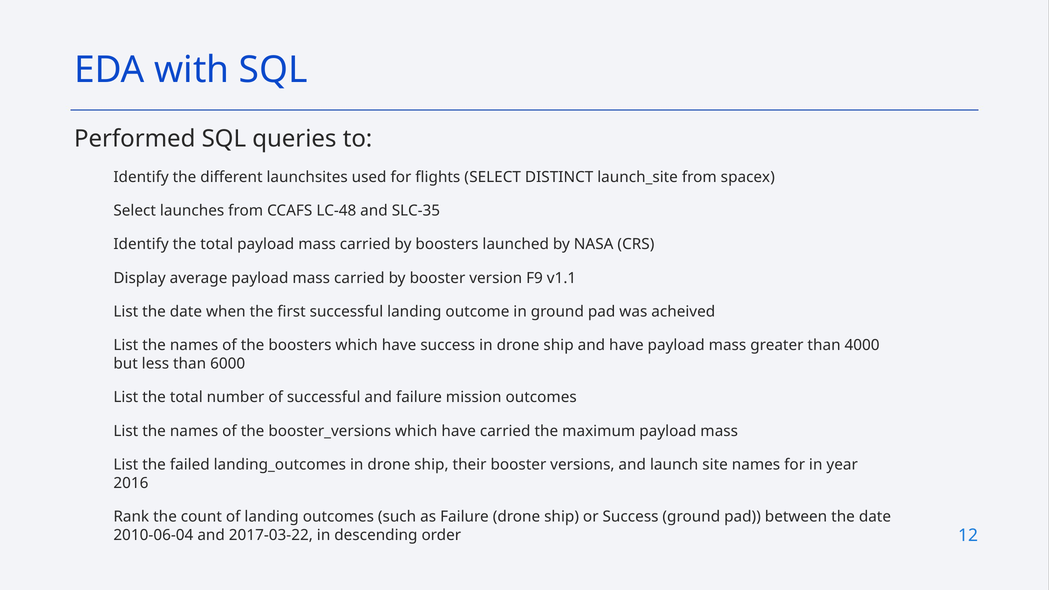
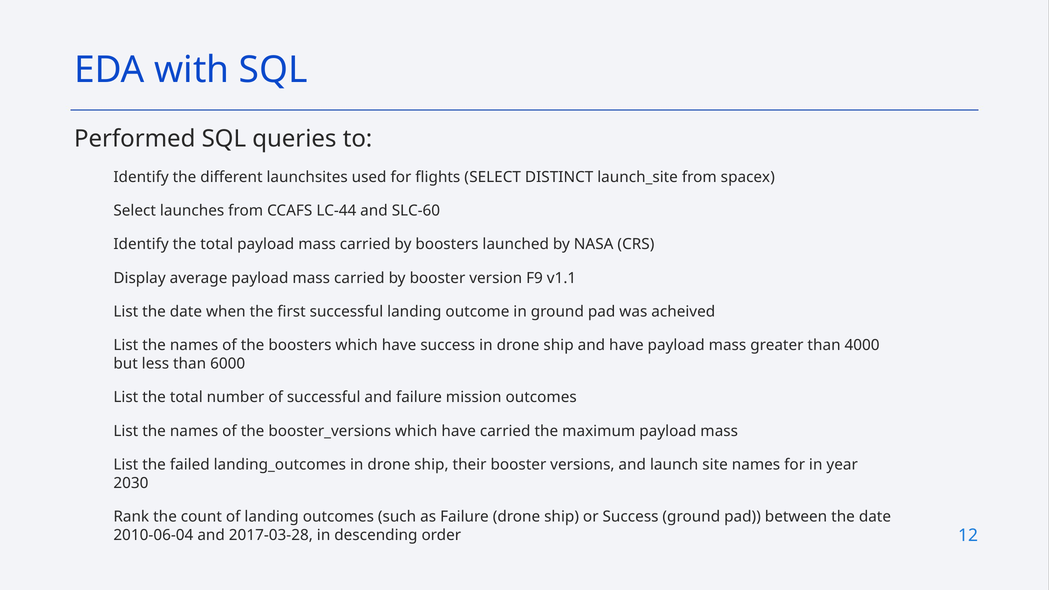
LC-48: LC-48 -> LC-44
SLC-35: SLC-35 -> SLC-60
2016: 2016 -> 2030
2017-03-22: 2017-03-22 -> 2017-03-28
